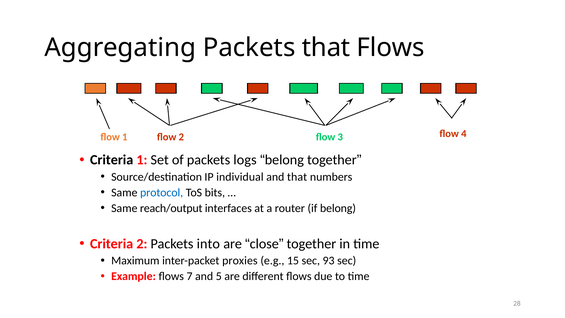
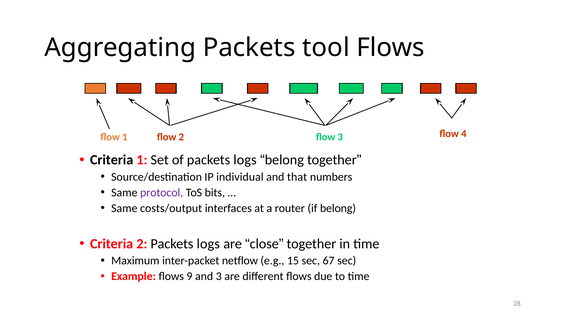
Packets that: that -> tool
protocol colour: blue -> purple
reach/output: reach/output -> costs/output
2 Packets into: into -> logs
proxies: proxies -> netflow
93: 93 -> 67
7: 7 -> 9
and 5: 5 -> 3
